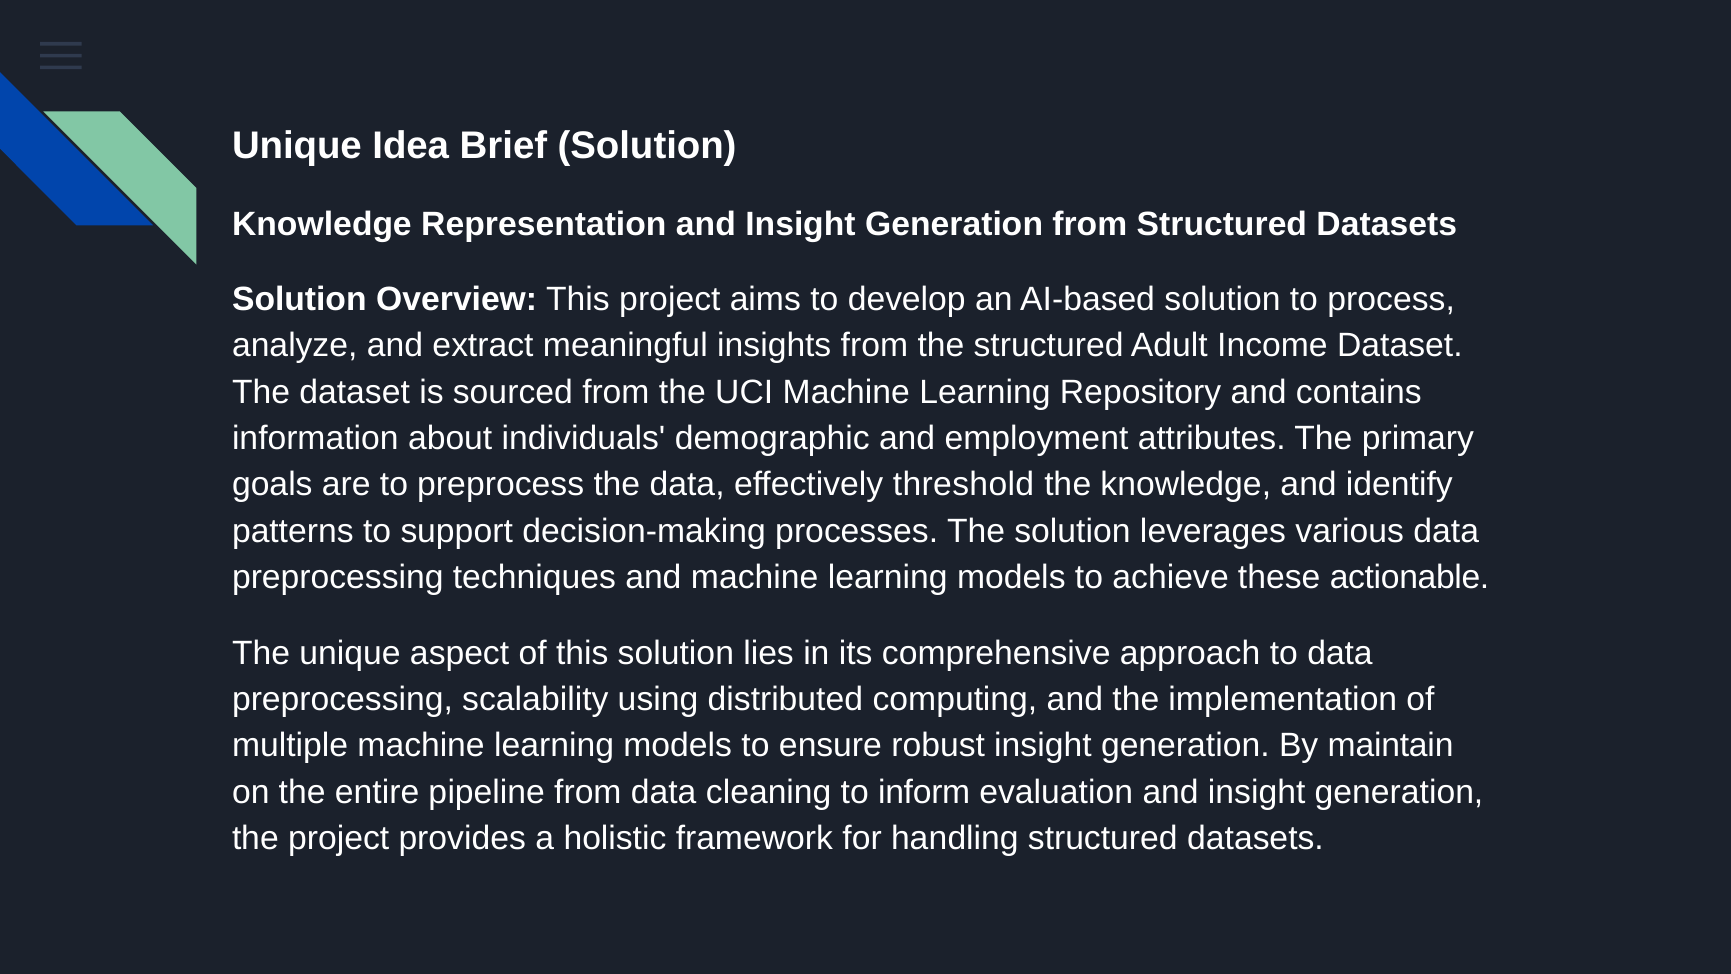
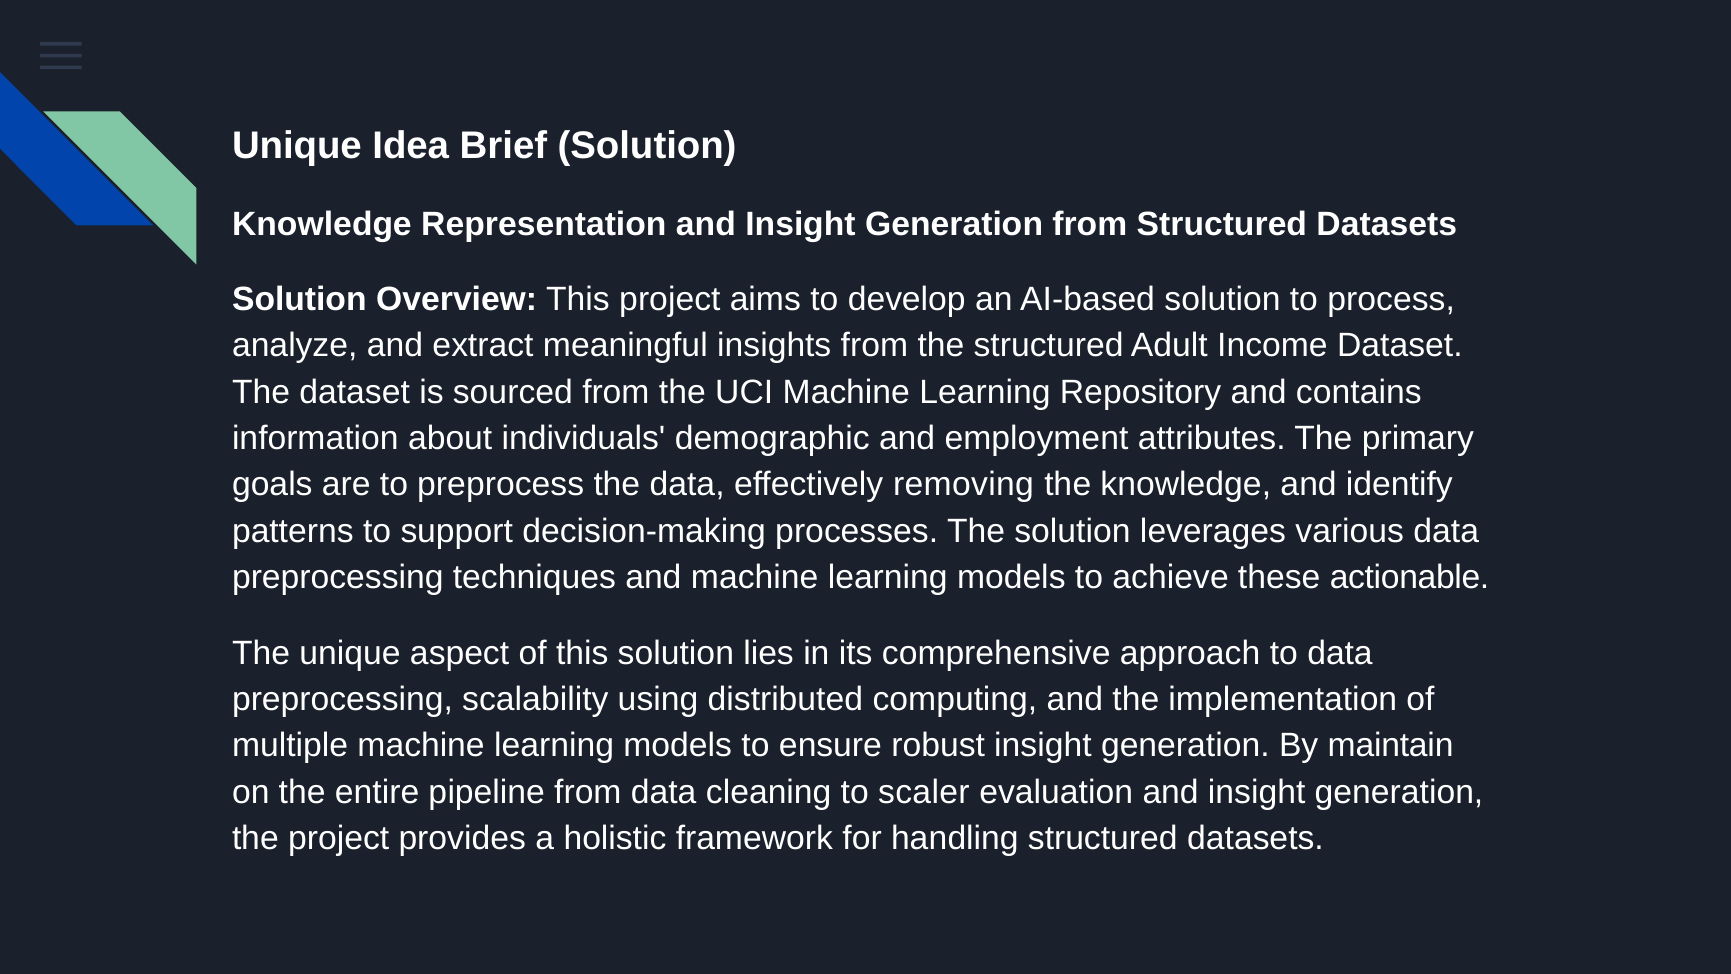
threshold: threshold -> removing
inform: inform -> scaler
